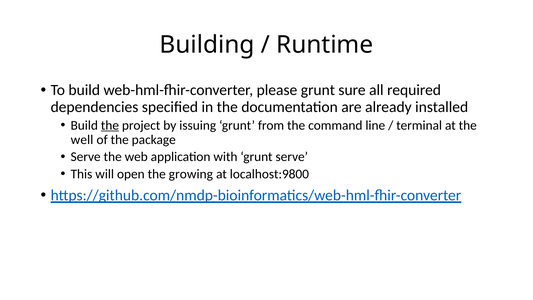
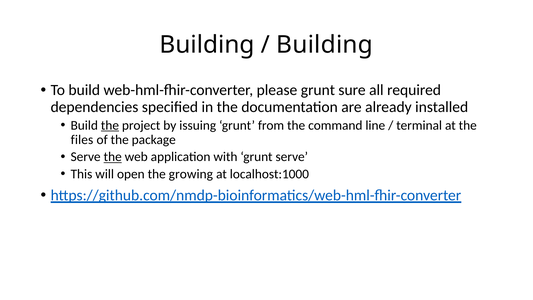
Runtime at (325, 45): Runtime -> Building
well: well -> files
the at (113, 157) underline: none -> present
localhost:9800: localhost:9800 -> localhost:1000
